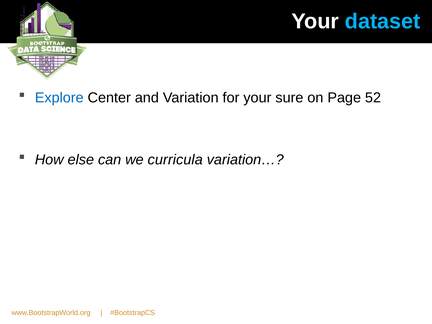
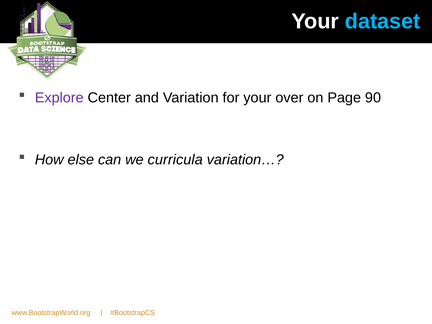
Explore colour: blue -> purple
sure: sure -> over
52: 52 -> 90
